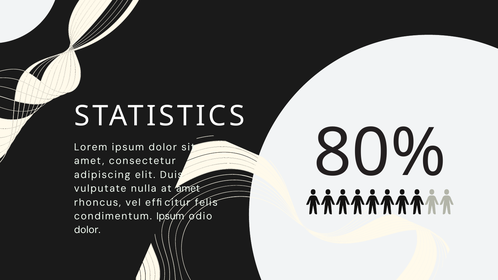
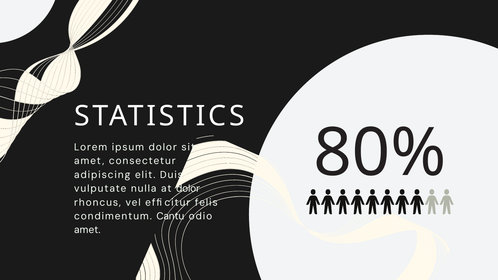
at amet: amet -> dolor
condimentum Ipsum: Ipsum -> Cantu
dolor at (87, 230): dolor -> amet
